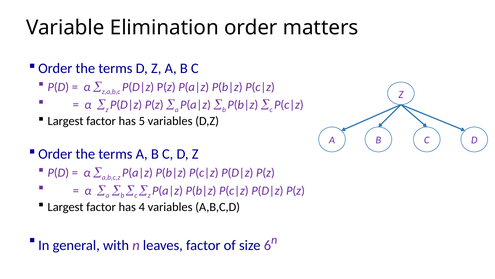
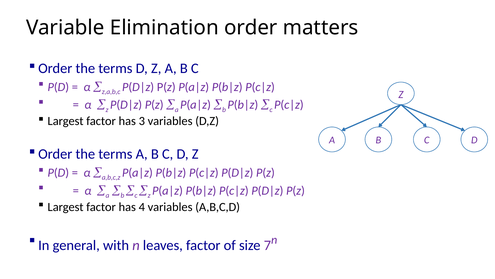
5: 5 -> 3
6: 6 -> 7
